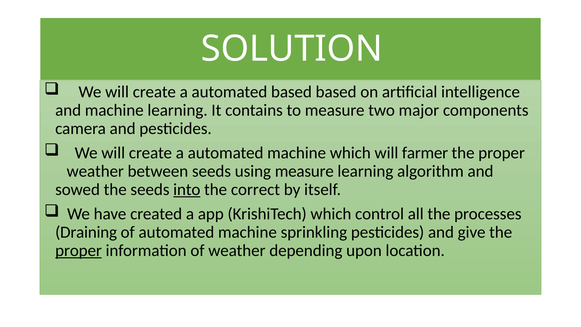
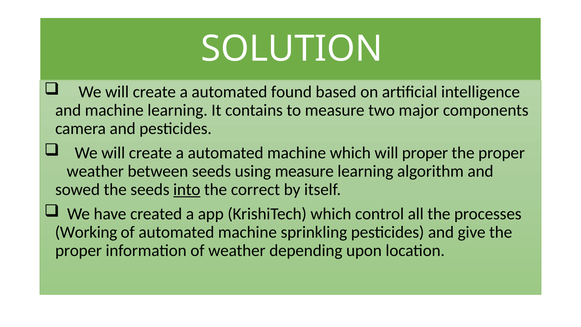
automated based: based -> found
will farmer: farmer -> proper
Draining: Draining -> Working
proper at (79, 250) underline: present -> none
